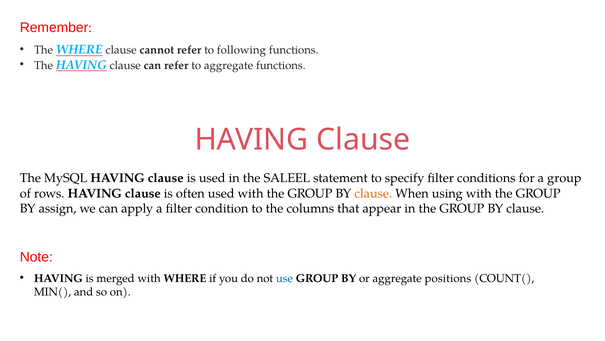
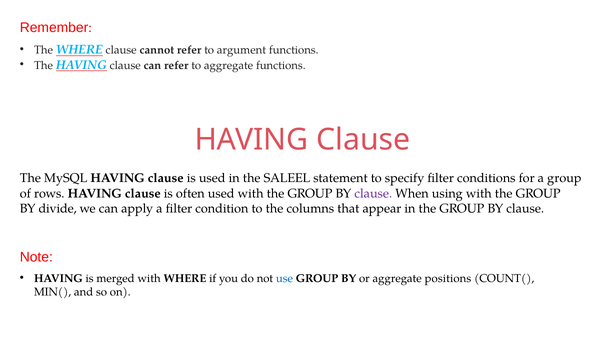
following: following -> argument
clause at (373, 193) colour: orange -> purple
assign: assign -> divide
